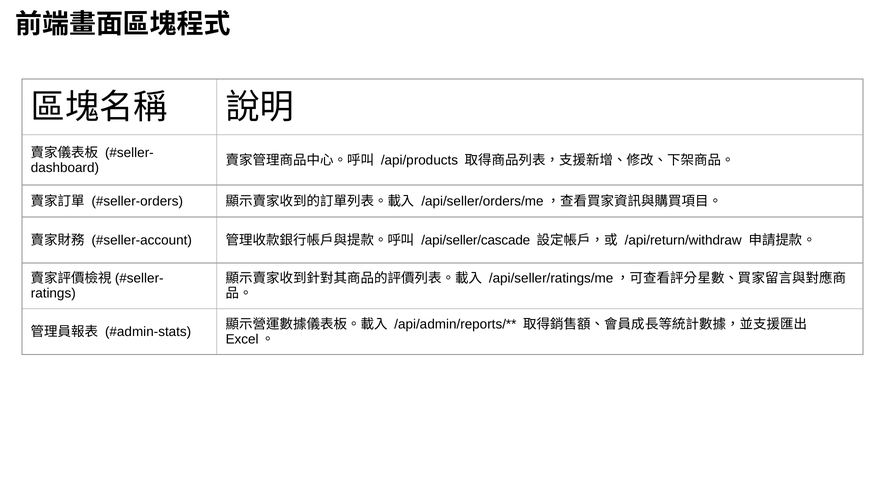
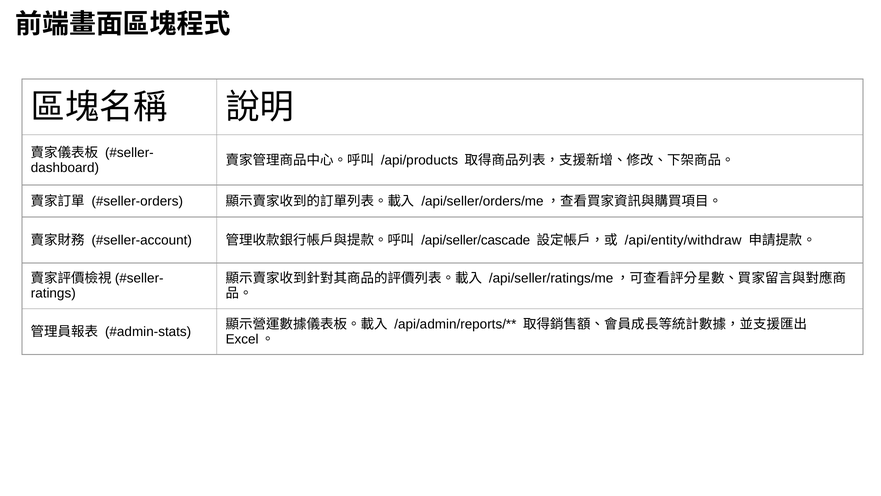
/api/return/withdraw: /api/return/withdraw -> /api/entity/withdraw
